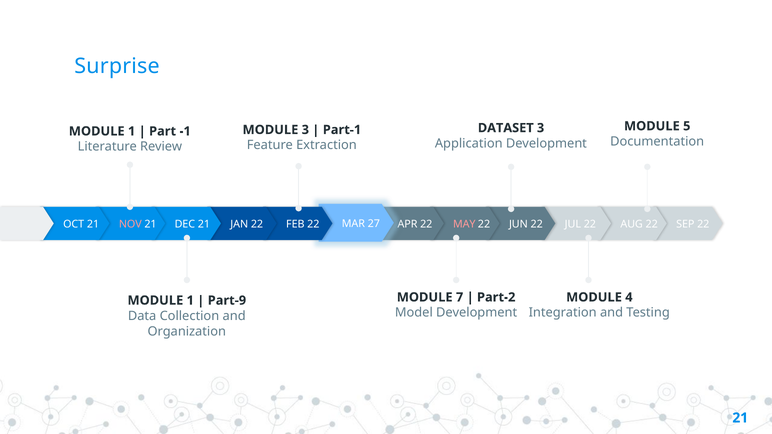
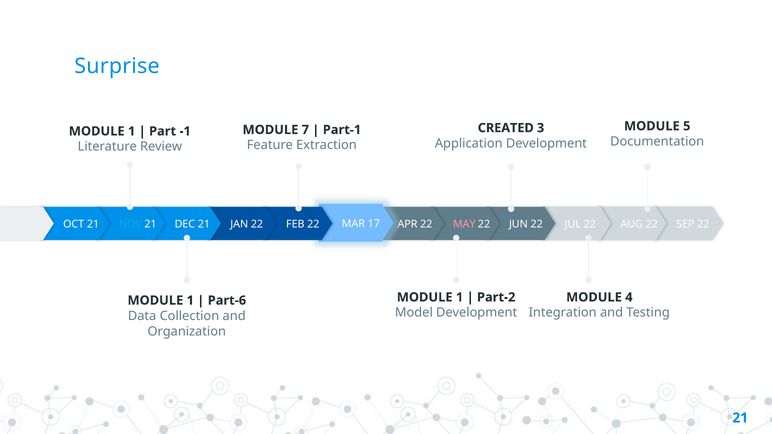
DATASET: DATASET -> CREATED
MODULE 3: 3 -> 7
27: 27 -> 17
NOV colour: pink -> light blue
7 at (460, 297): 7 -> 1
Part-9: Part-9 -> Part-6
